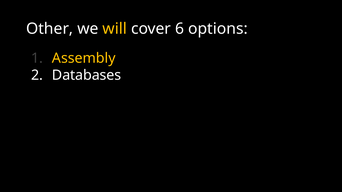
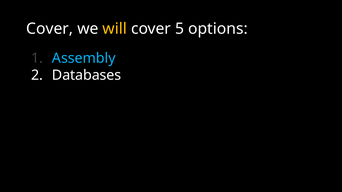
Other at (50, 29): Other -> Cover
6: 6 -> 5
Assembly colour: yellow -> light blue
